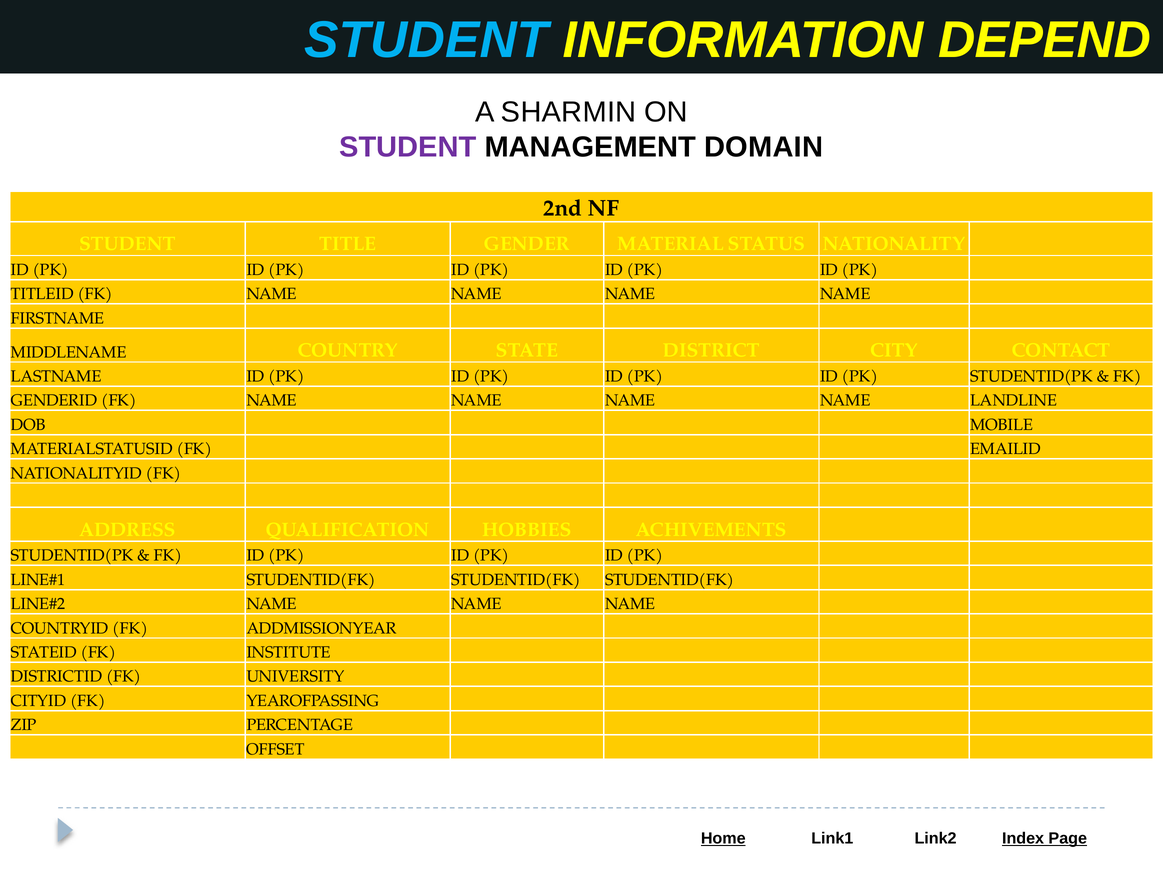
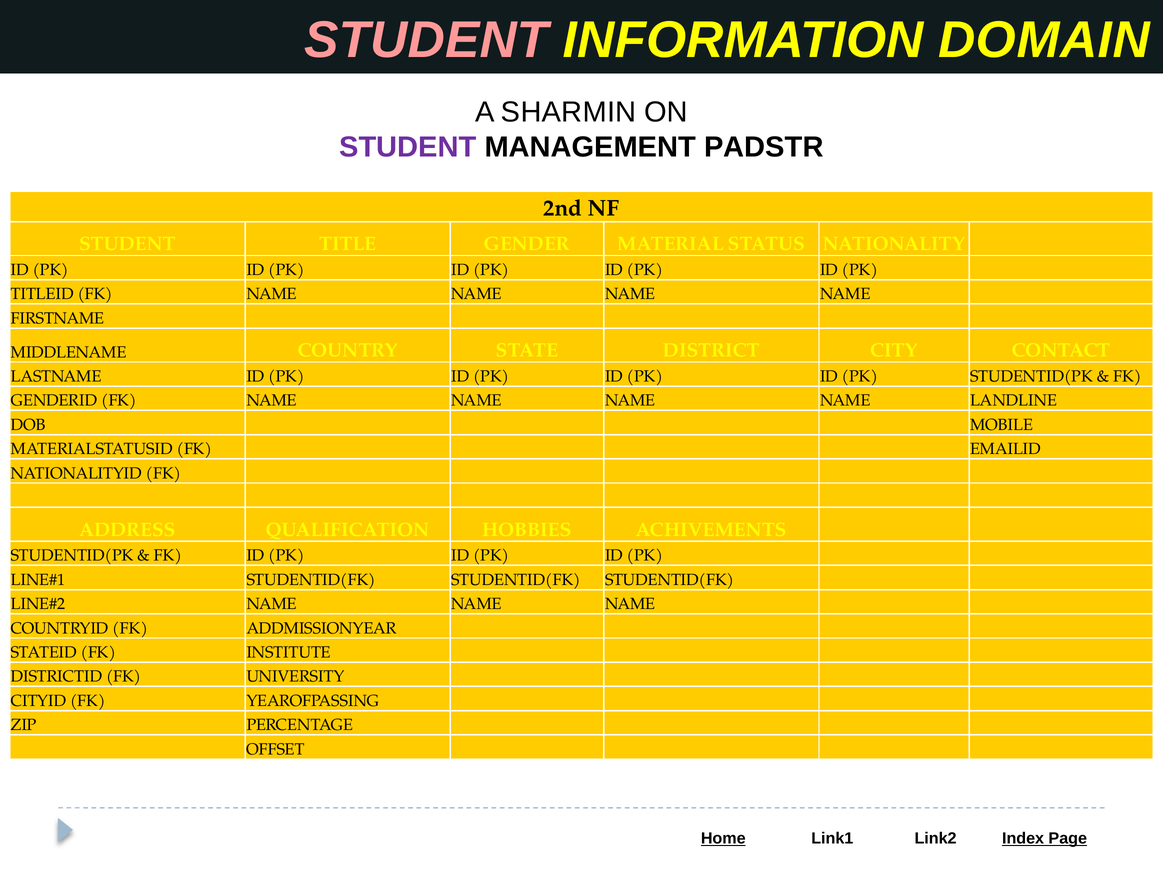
STUDENT at (426, 40) colour: light blue -> pink
DEPEND: DEPEND -> DOMAIN
DOMAIN: DOMAIN -> PADSTR
